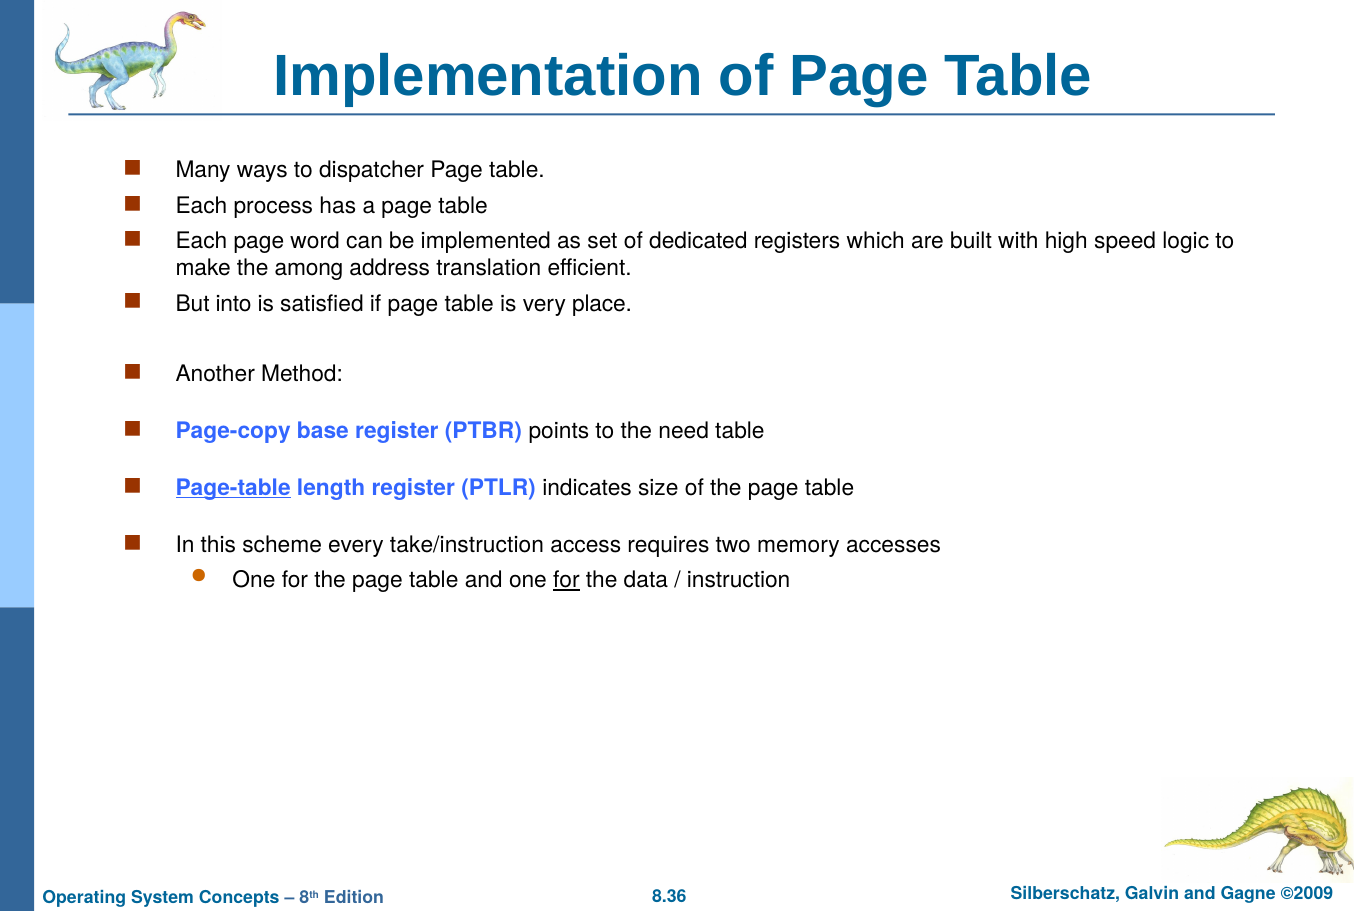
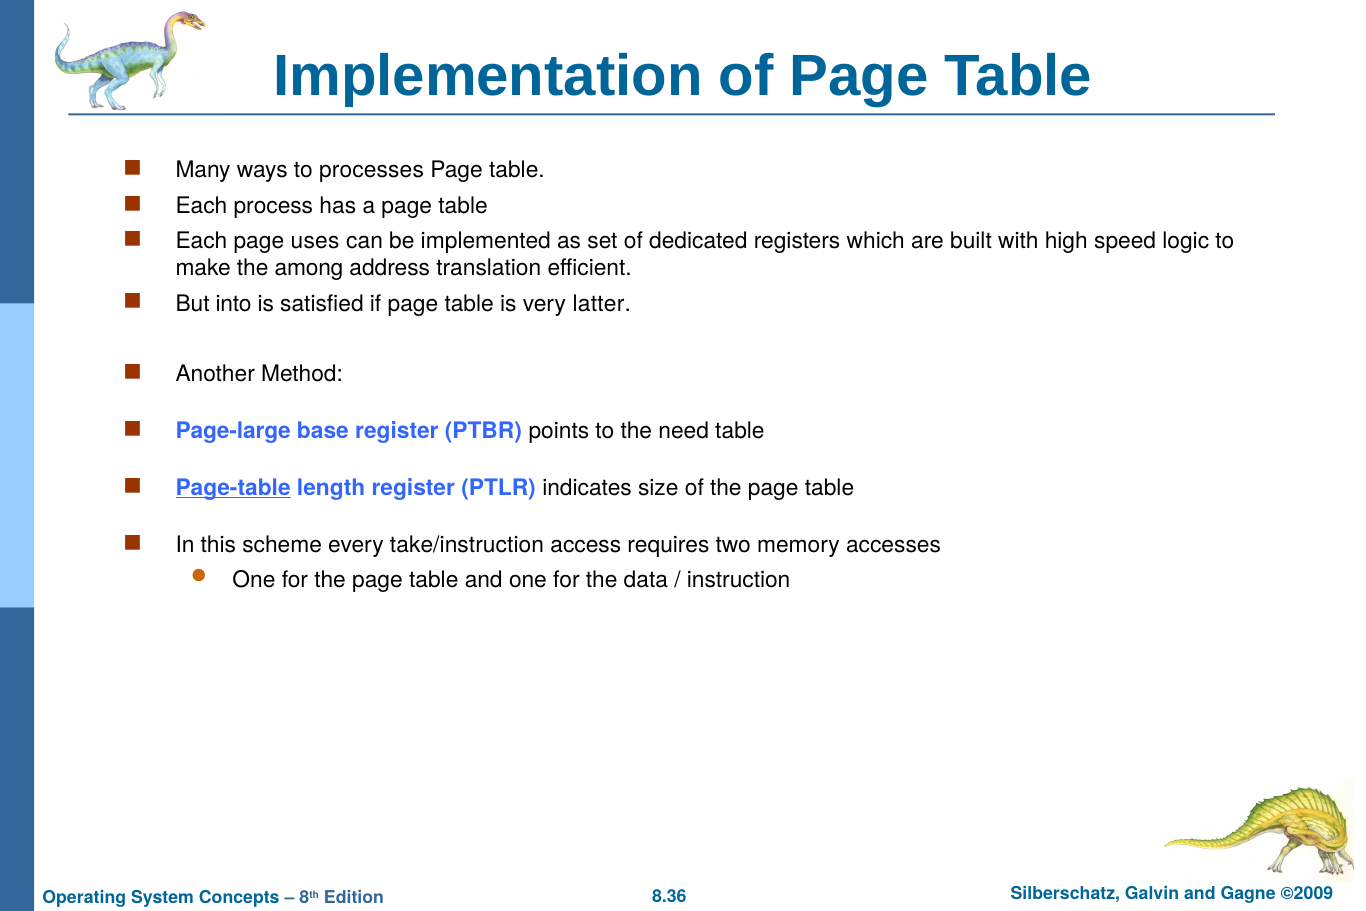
dispatcher: dispatcher -> processes
word: word -> uses
place: place -> latter
Page-copy: Page-copy -> Page-large
for at (566, 580) underline: present -> none
